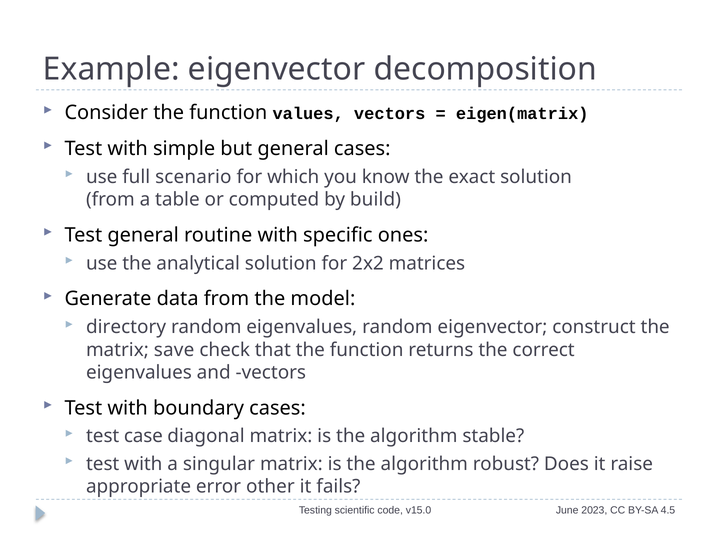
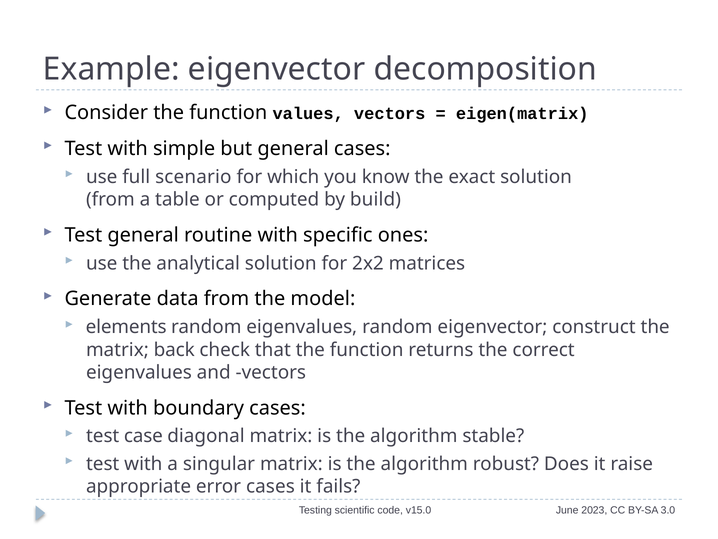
directory: directory -> elements
save: save -> back
error other: other -> cases
4.5: 4.5 -> 3.0
